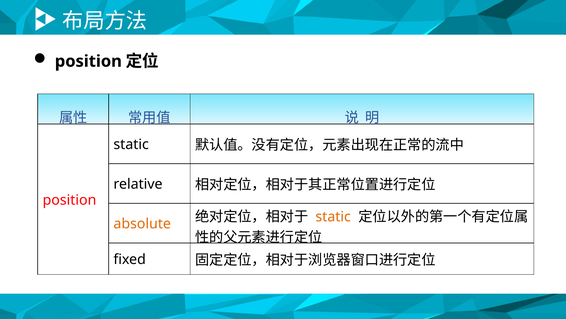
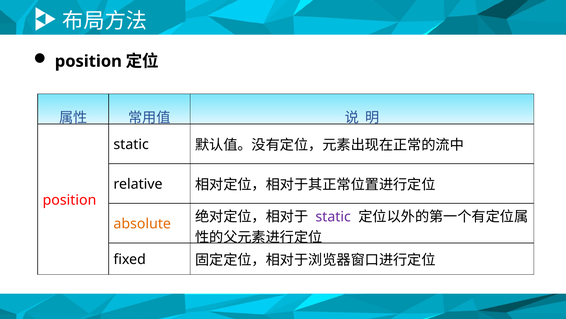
static at (333, 217) colour: orange -> purple
